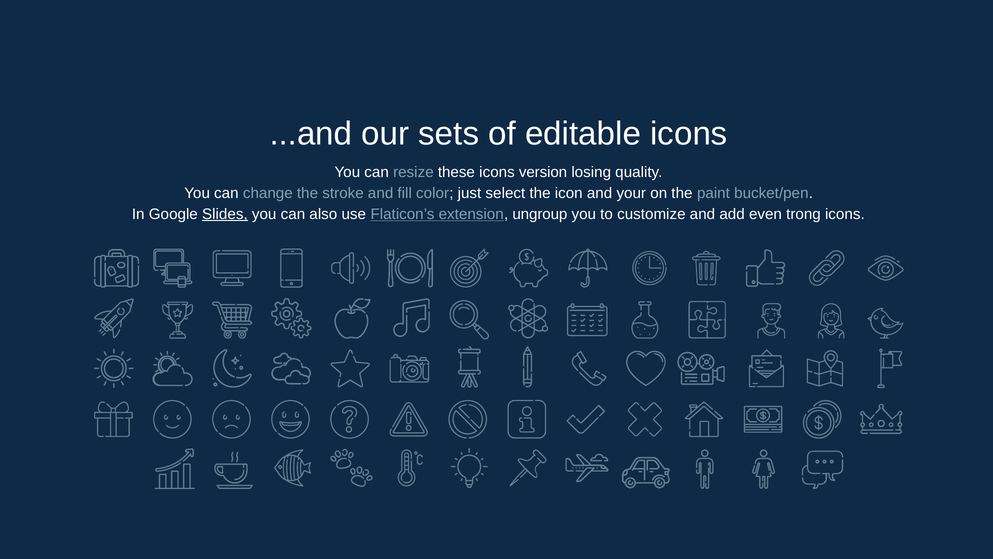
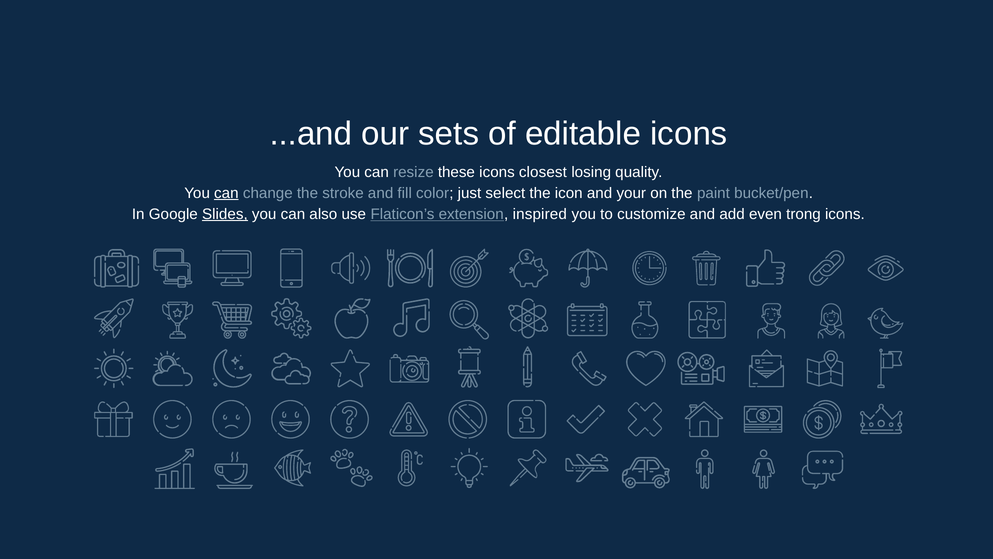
version: version -> closest
can at (226, 193) underline: none -> present
ungroup: ungroup -> inspired
